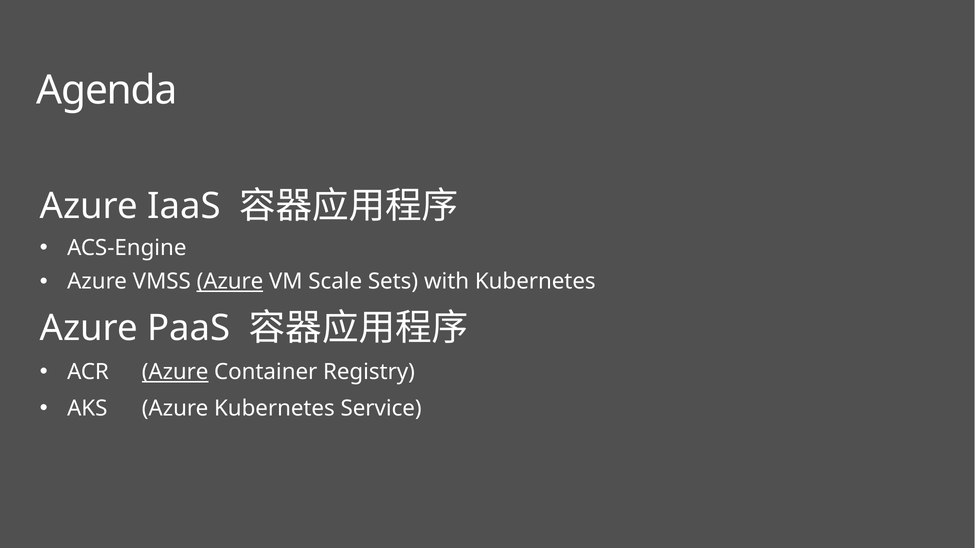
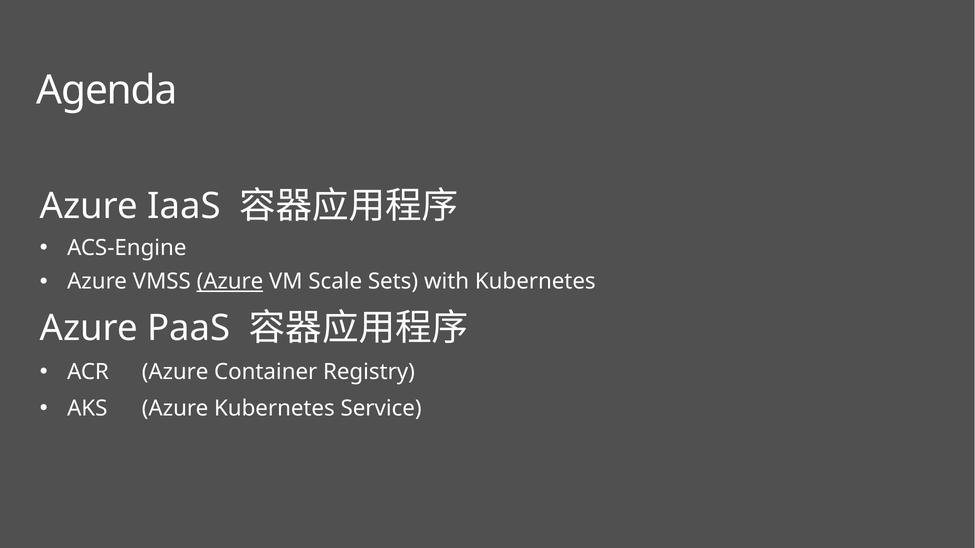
Azure at (175, 372) underline: present -> none
